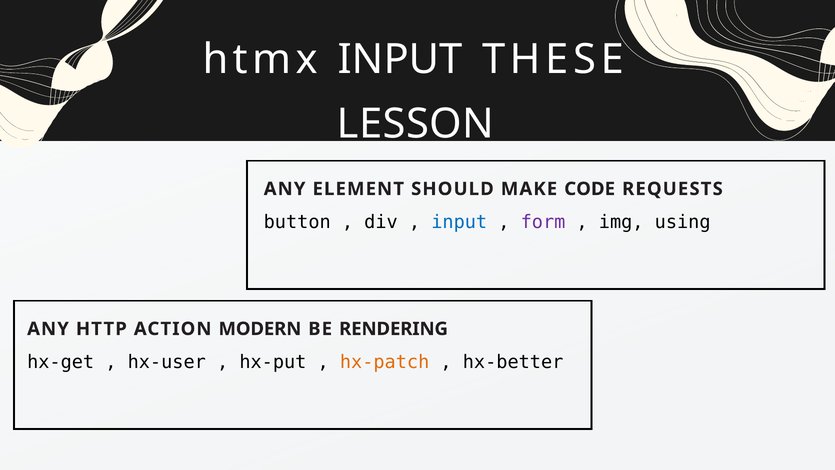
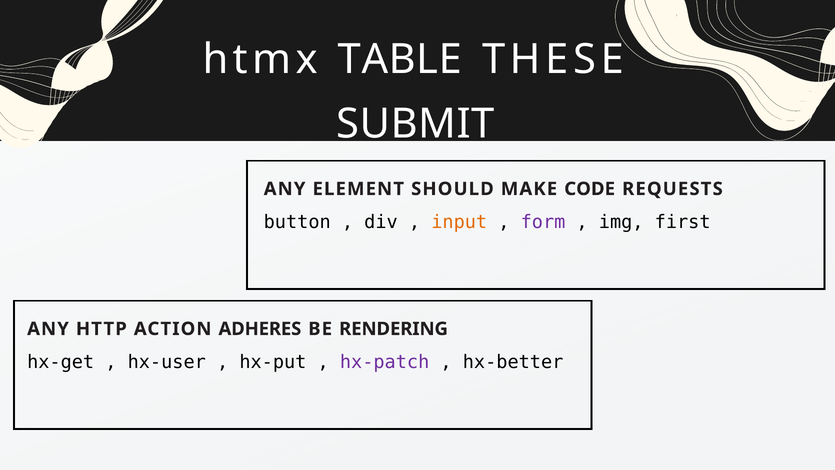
htmx INPUT: INPUT -> TABLE
LESSON: LESSON -> SUBMIT
input at (459, 222) colour: blue -> orange
using: using -> first
MODERN: MODERN -> ADHERES
hx-patch colour: orange -> purple
